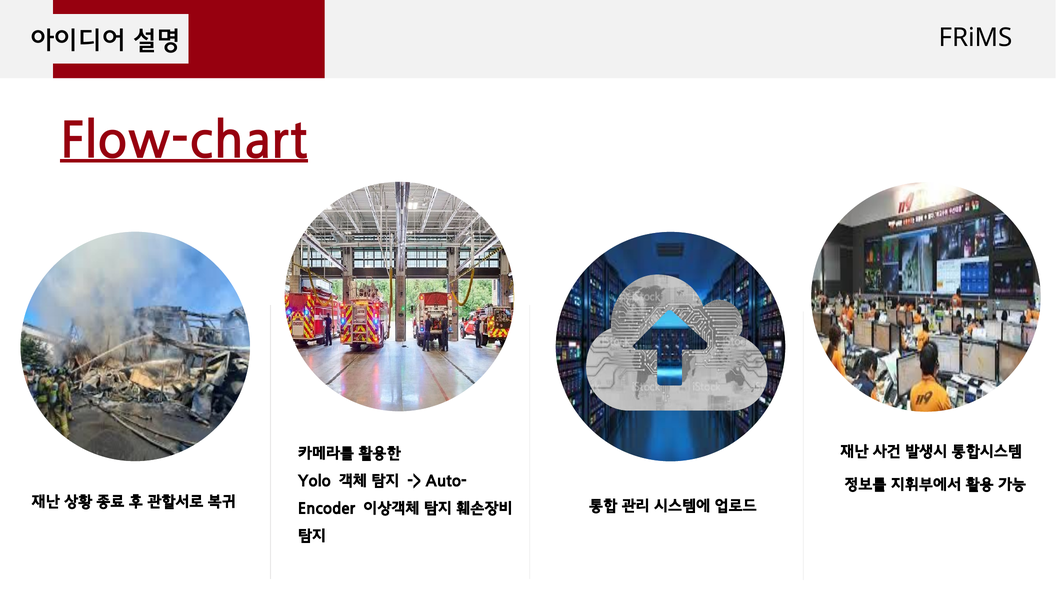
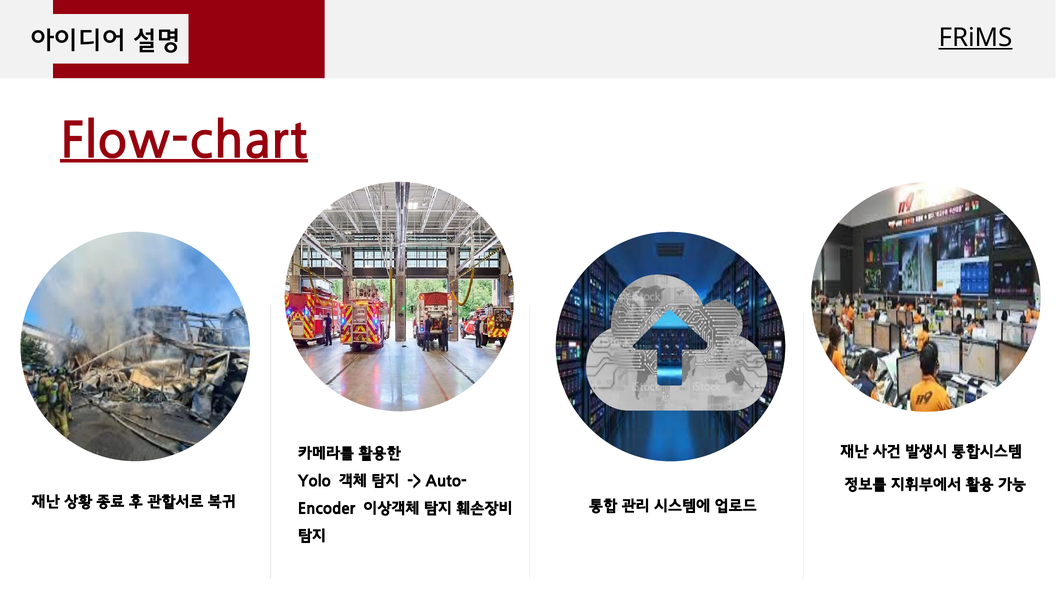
FRiMS underline: none -> present
